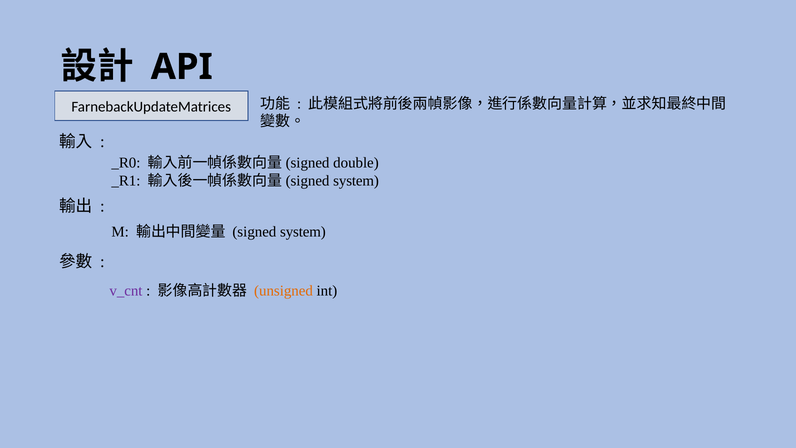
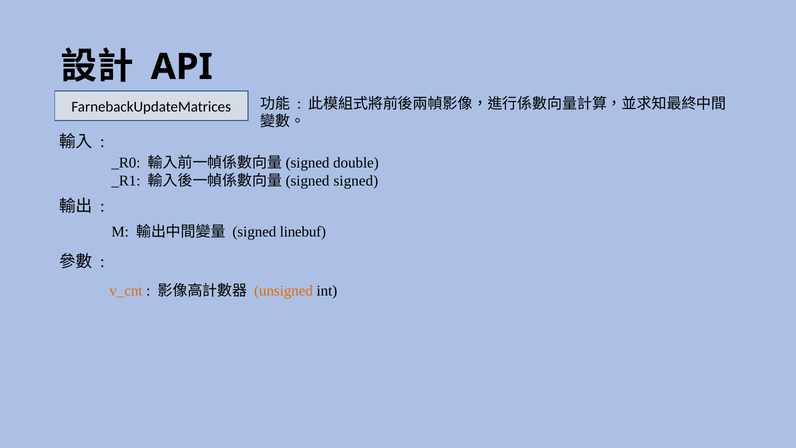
system at (356, 181): system -> signed
signed system: system -> linebuf
v_cnt colour: purple -> orange
